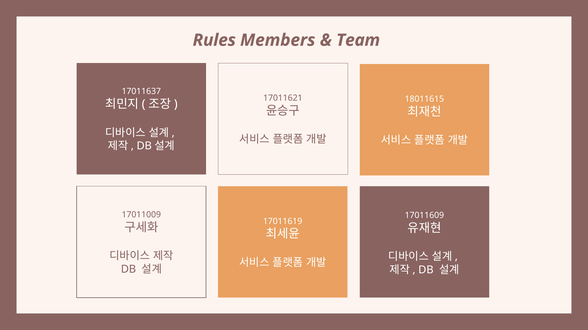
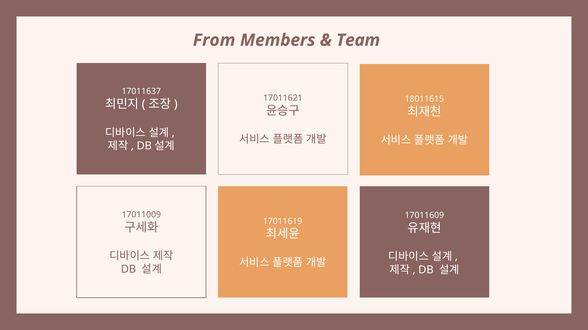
Rules: Rules -> From
